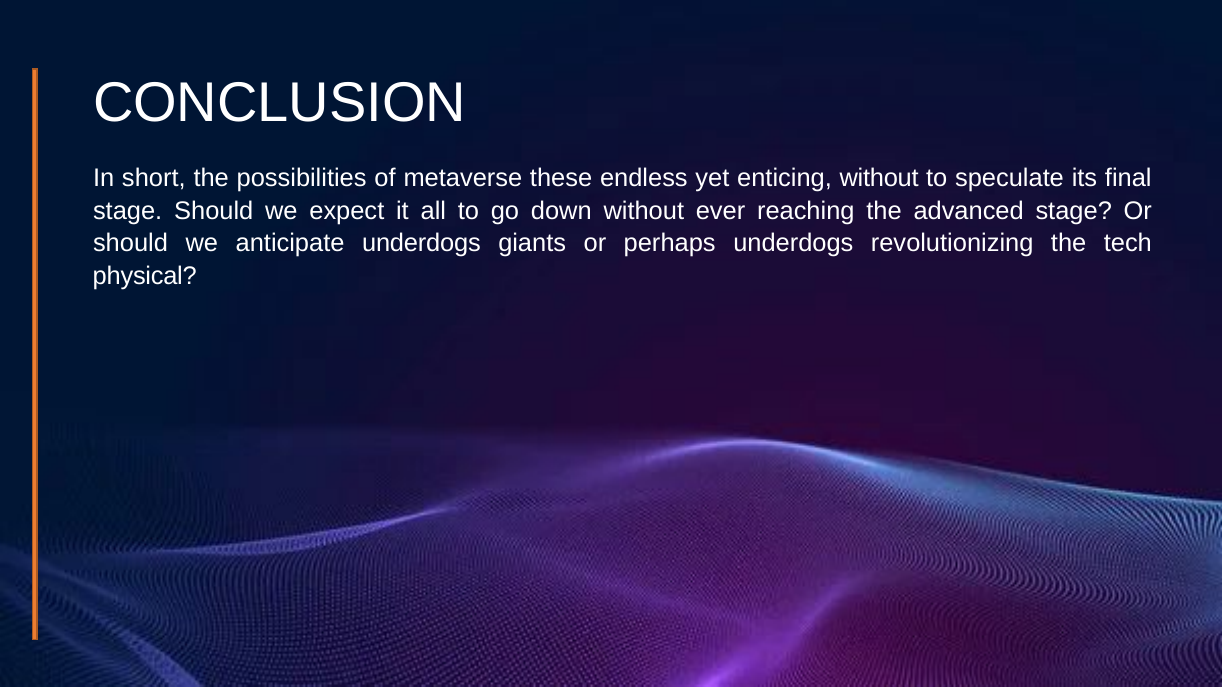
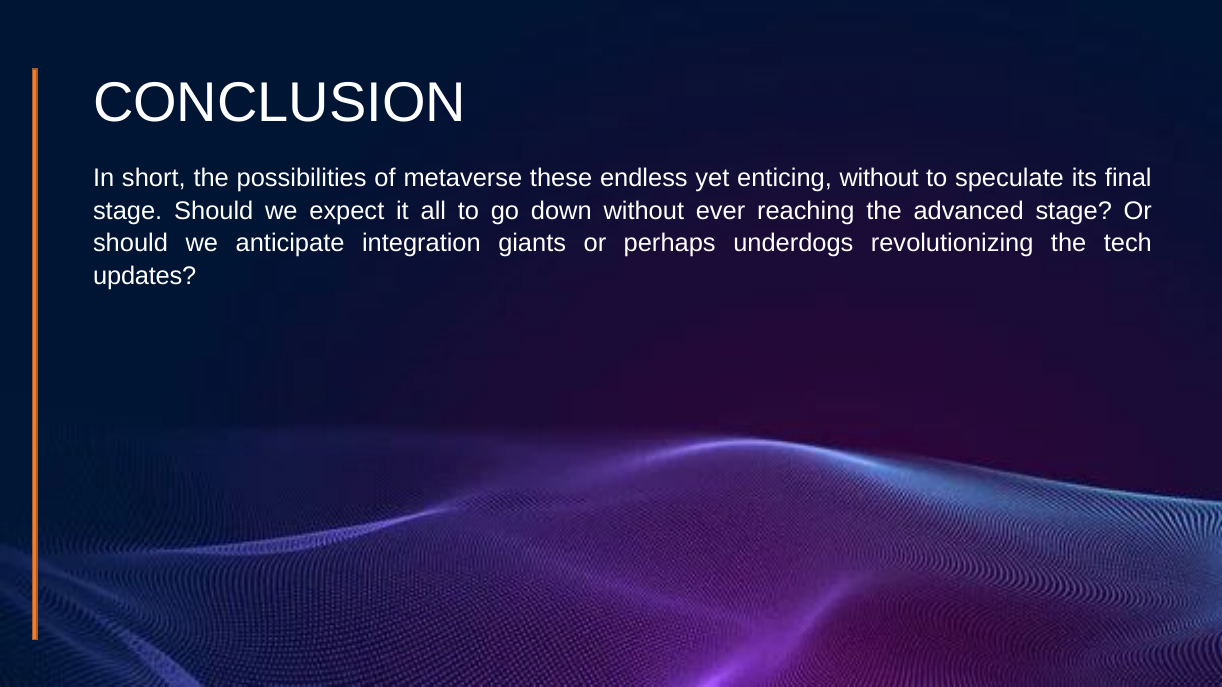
anticipate underdogs: underdogs -> integration
physical: physical -> updates
